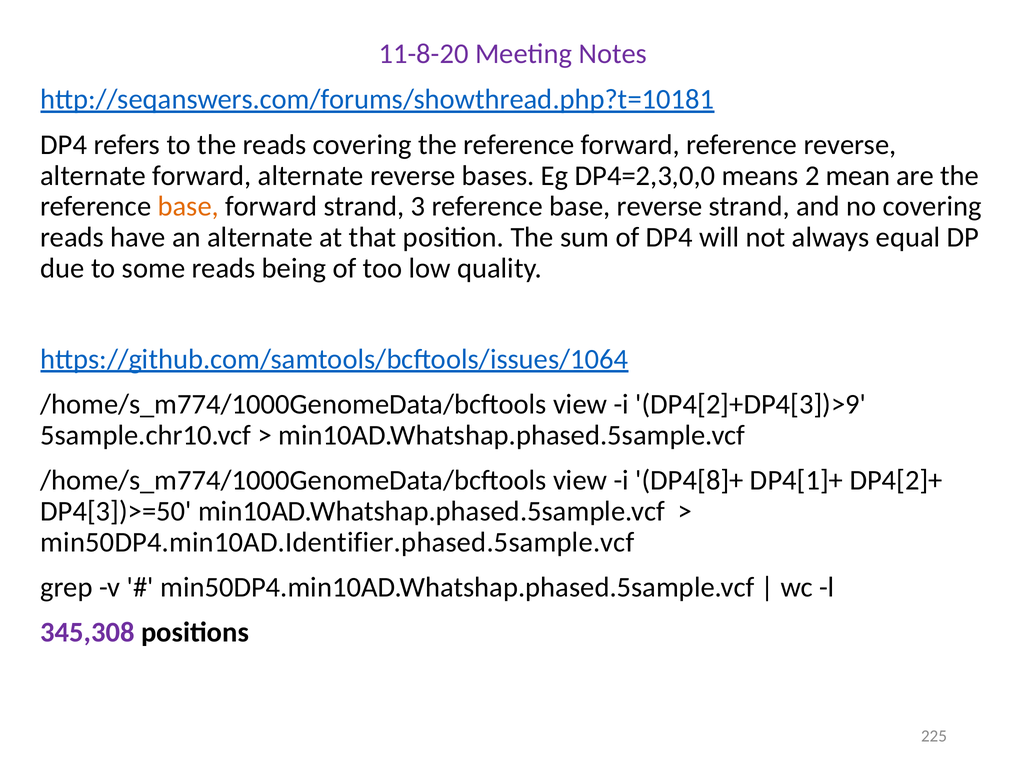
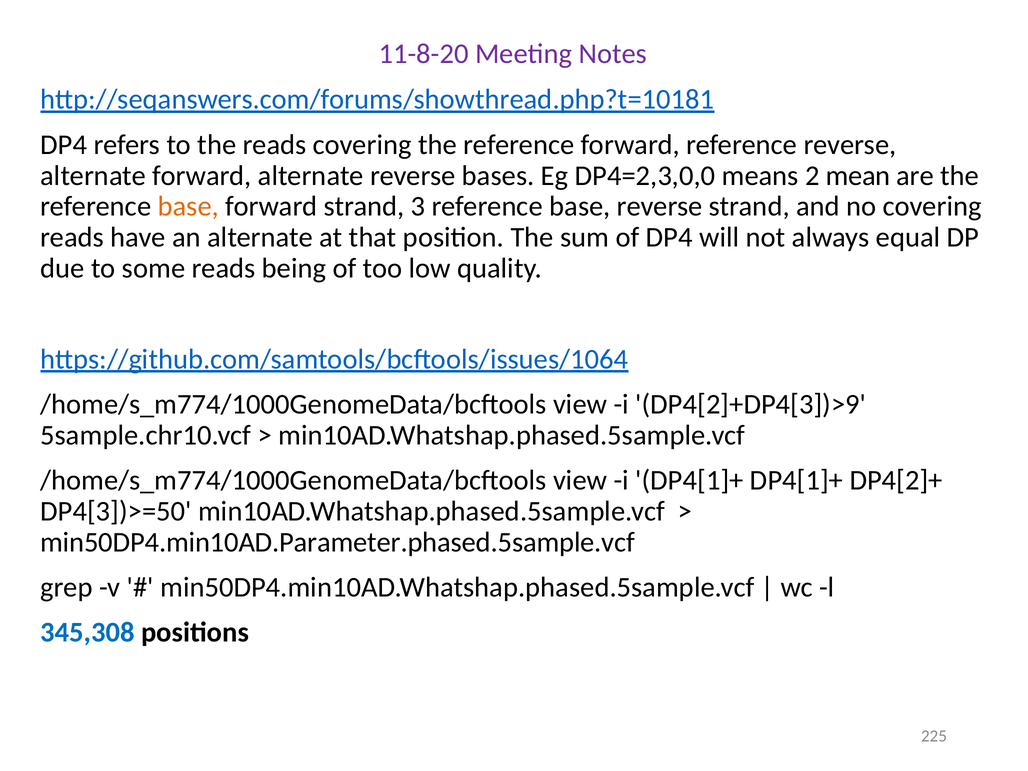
i DP4[8]+: DP4[8]+ -> DP4[1]+
min50DP4.min10AD.Identifier.phased.5sample.vcf: min50DP4.min10AD.Identifier.phased.5sample.vcf -> min50DP4.min10AD.Parameter.phased.5sample.vcf
345,308 colour: purple -> blue
